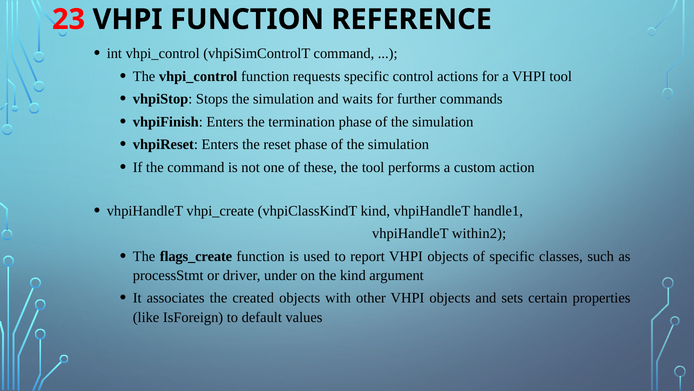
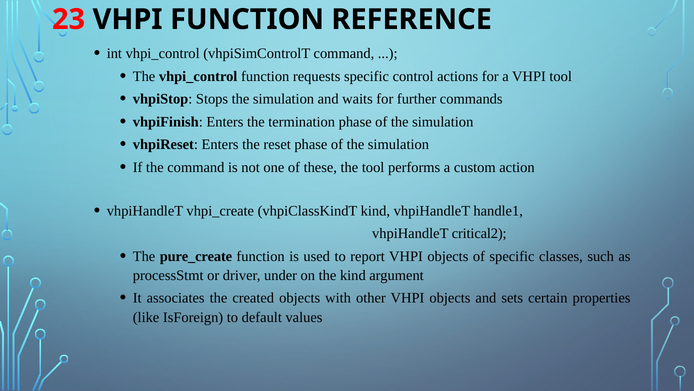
within2: within2 -> critical2
flags_create: flags_create -> pure_create
